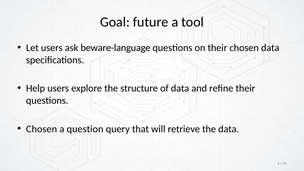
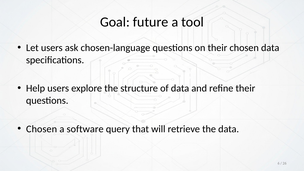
beware-language: beware-language -> chosen-language
question: question -> software
